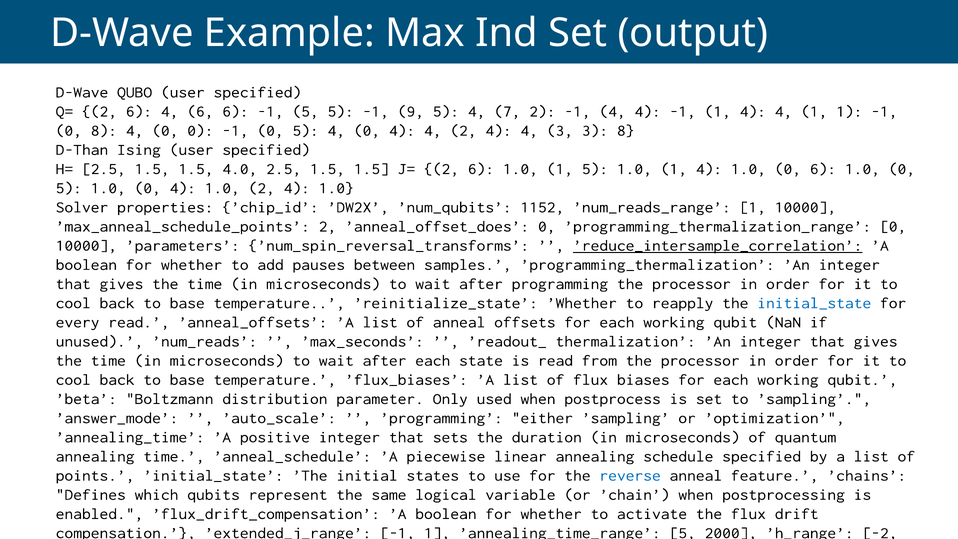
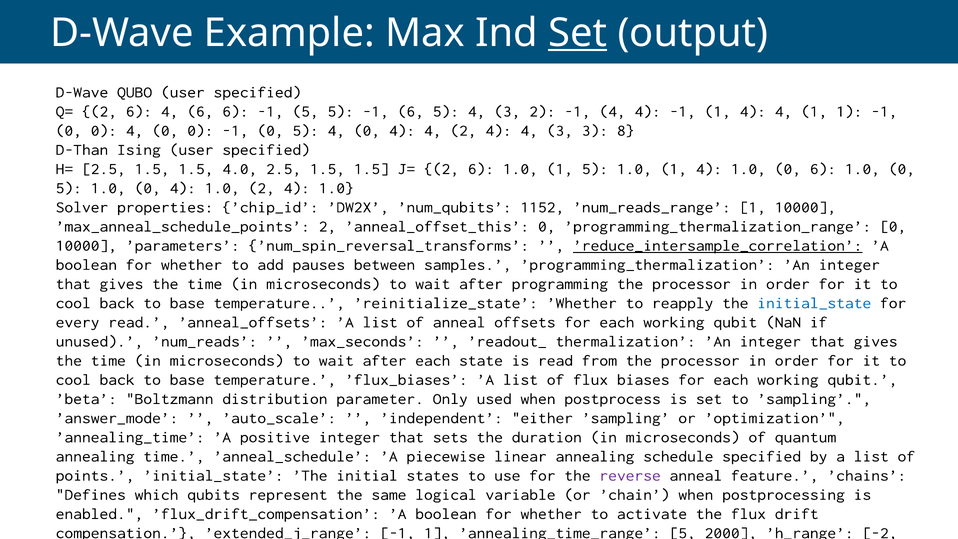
Set at (578, 33) underline: none -> present
-1 9: 9 -> 6
5 4 7: 7 -> 3
8 at (104, 130): 8 -> 0
’anneal_offset_does: ’anneal_offset_does -> ’anneal_offset_this
’programming: ’programming -> ’independent
reverse colour: blue -> purple
